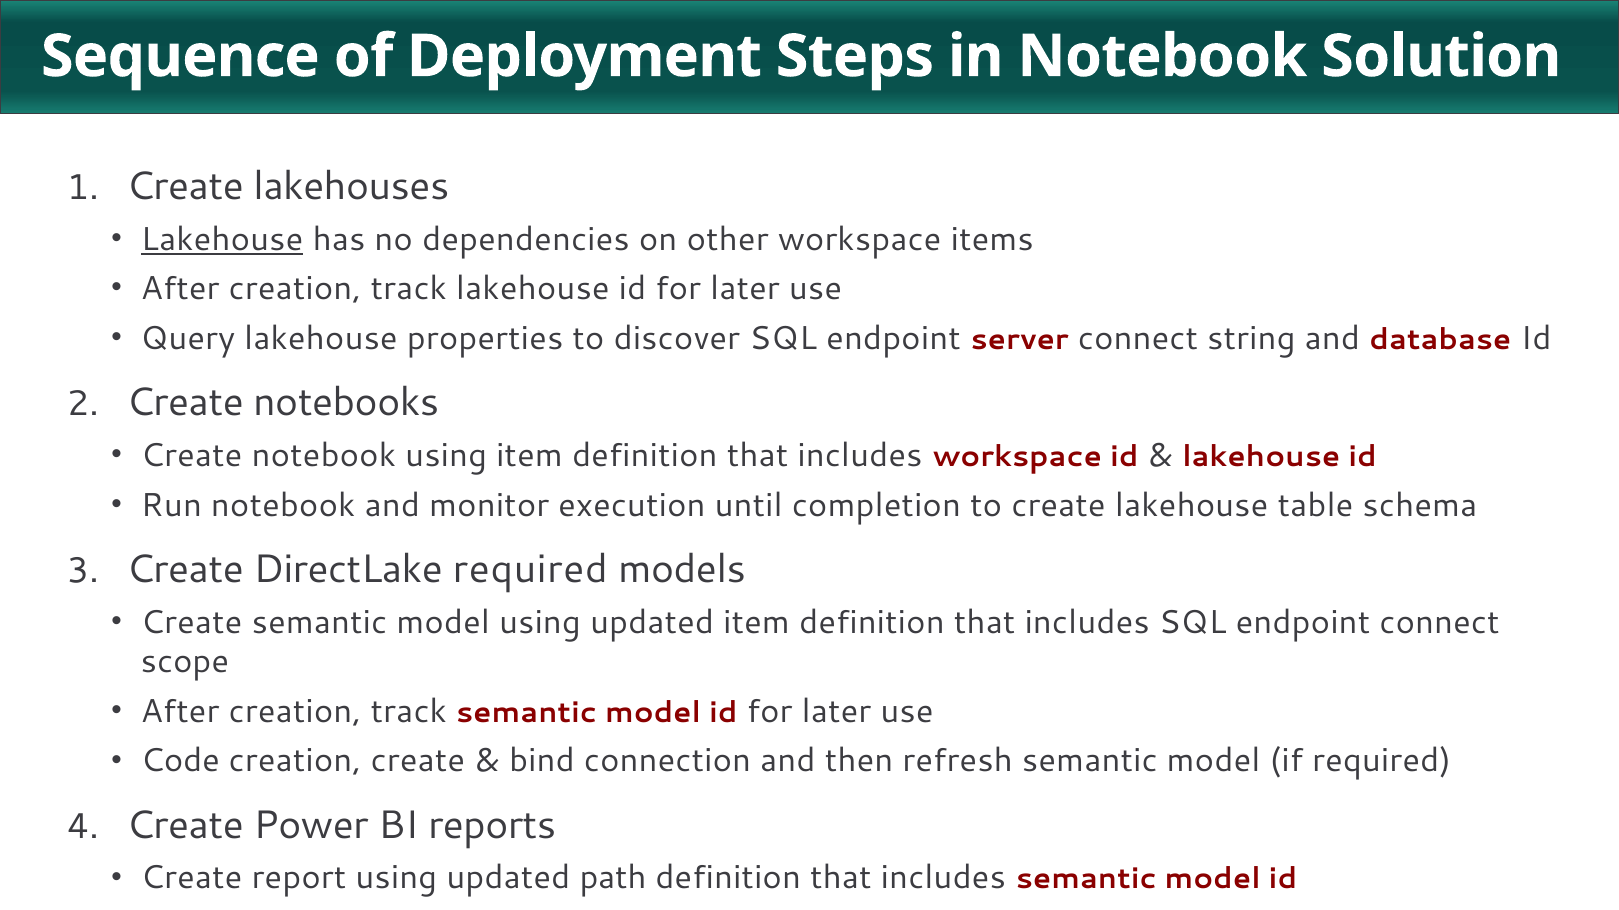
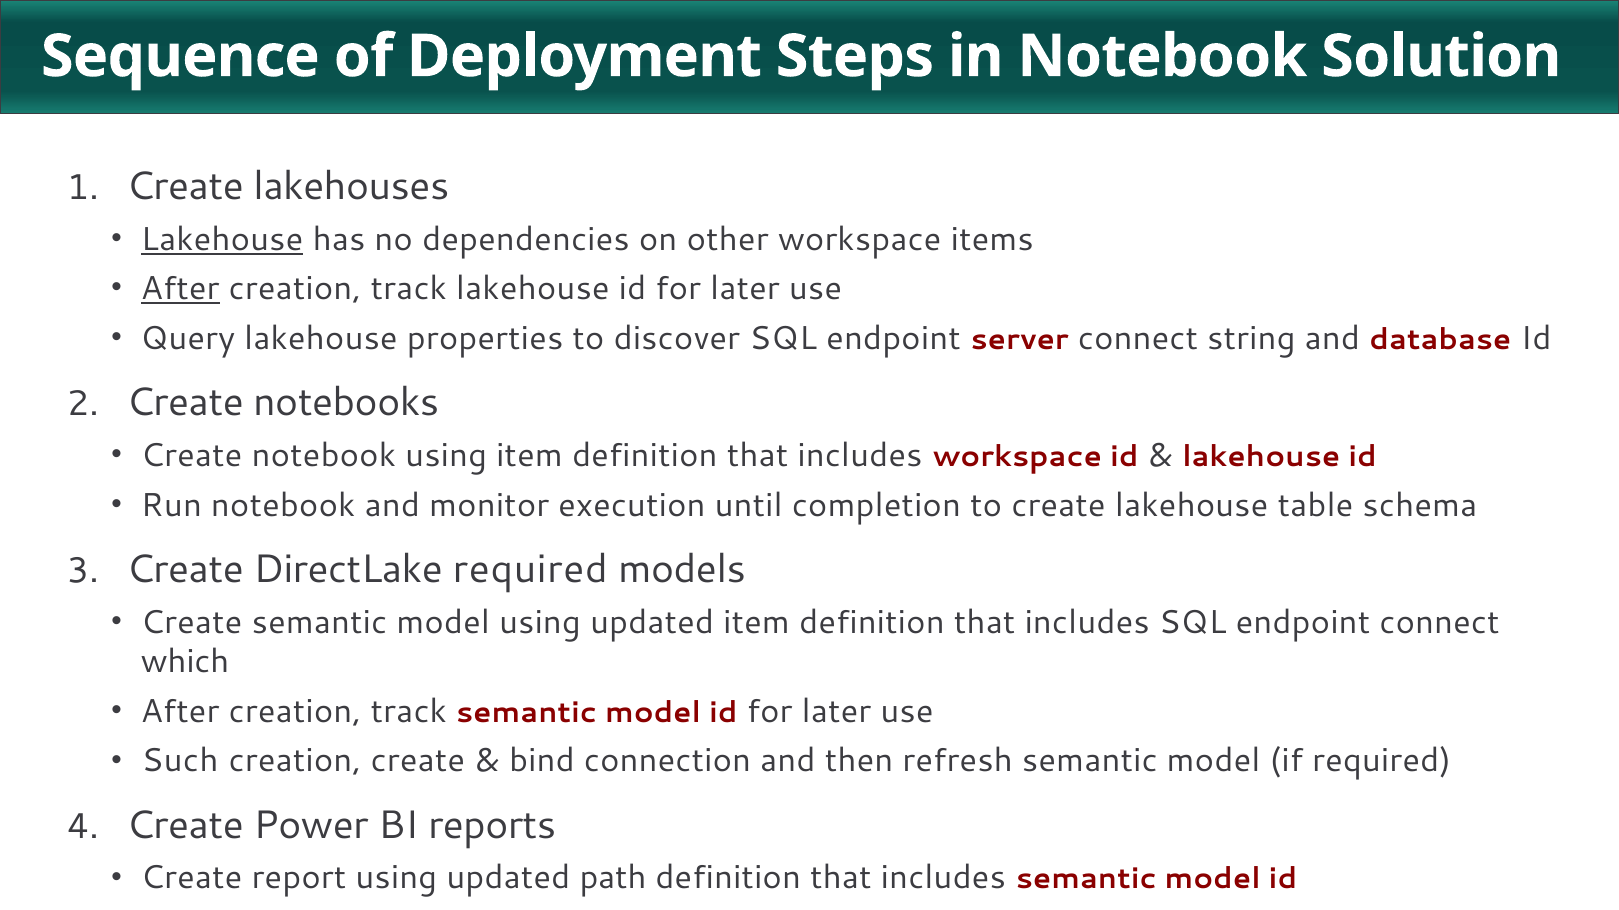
After at (180, 289) underline: none -> present
scope: scope -> which
Code: Code -> Such
